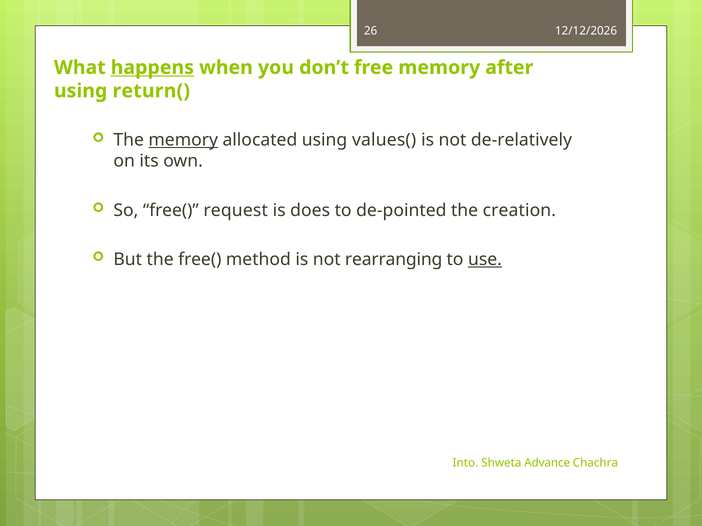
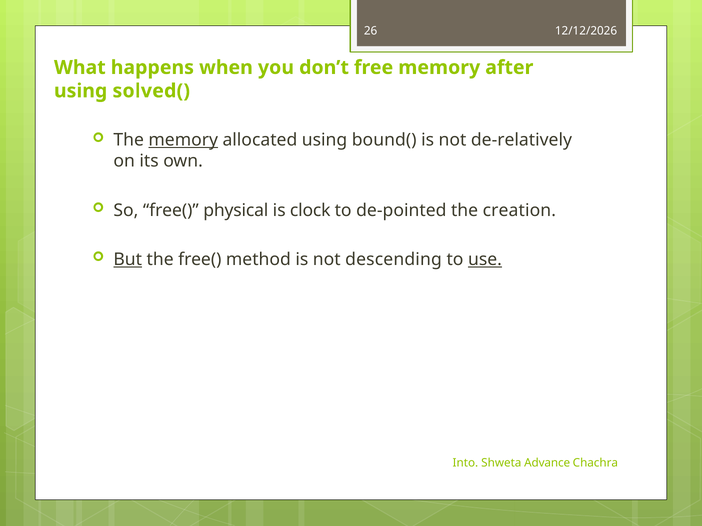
happens underline: present -> none
return(: return( -> solved(
values(: values( -> bound(
request: request -> physical
does: does -> clock
But underline: none -> present
rearranging: rearranging -> descending
